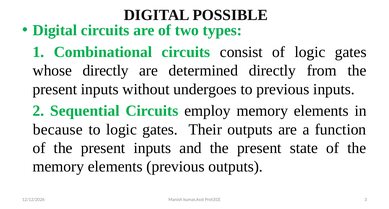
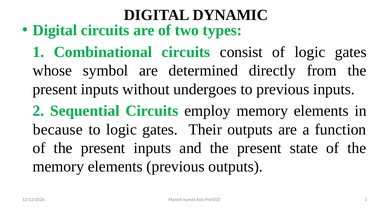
POSSIBLE: POSSIBLE -> DYNAMIC
whose directly: directly -> symbol
